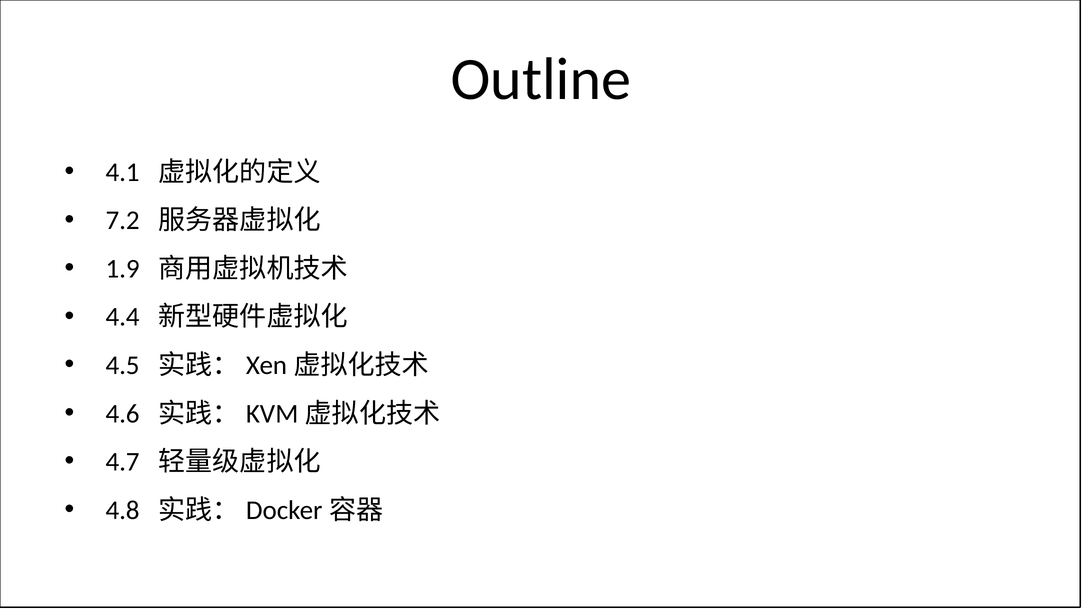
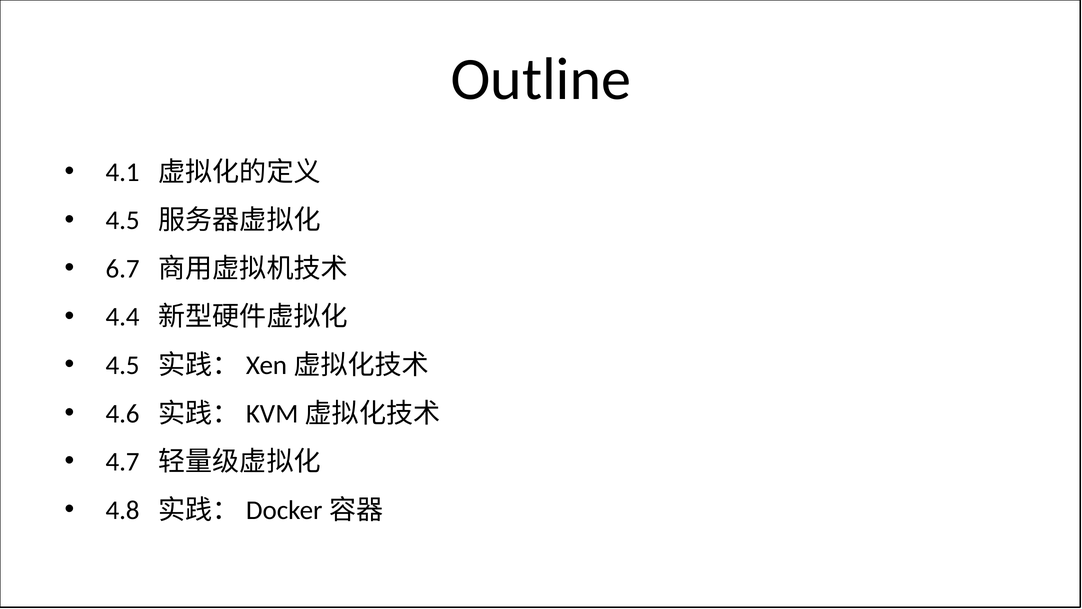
7.2 at (123, 220): 7.2 -> 4.5
1.9: 1.9 -> 6.7
